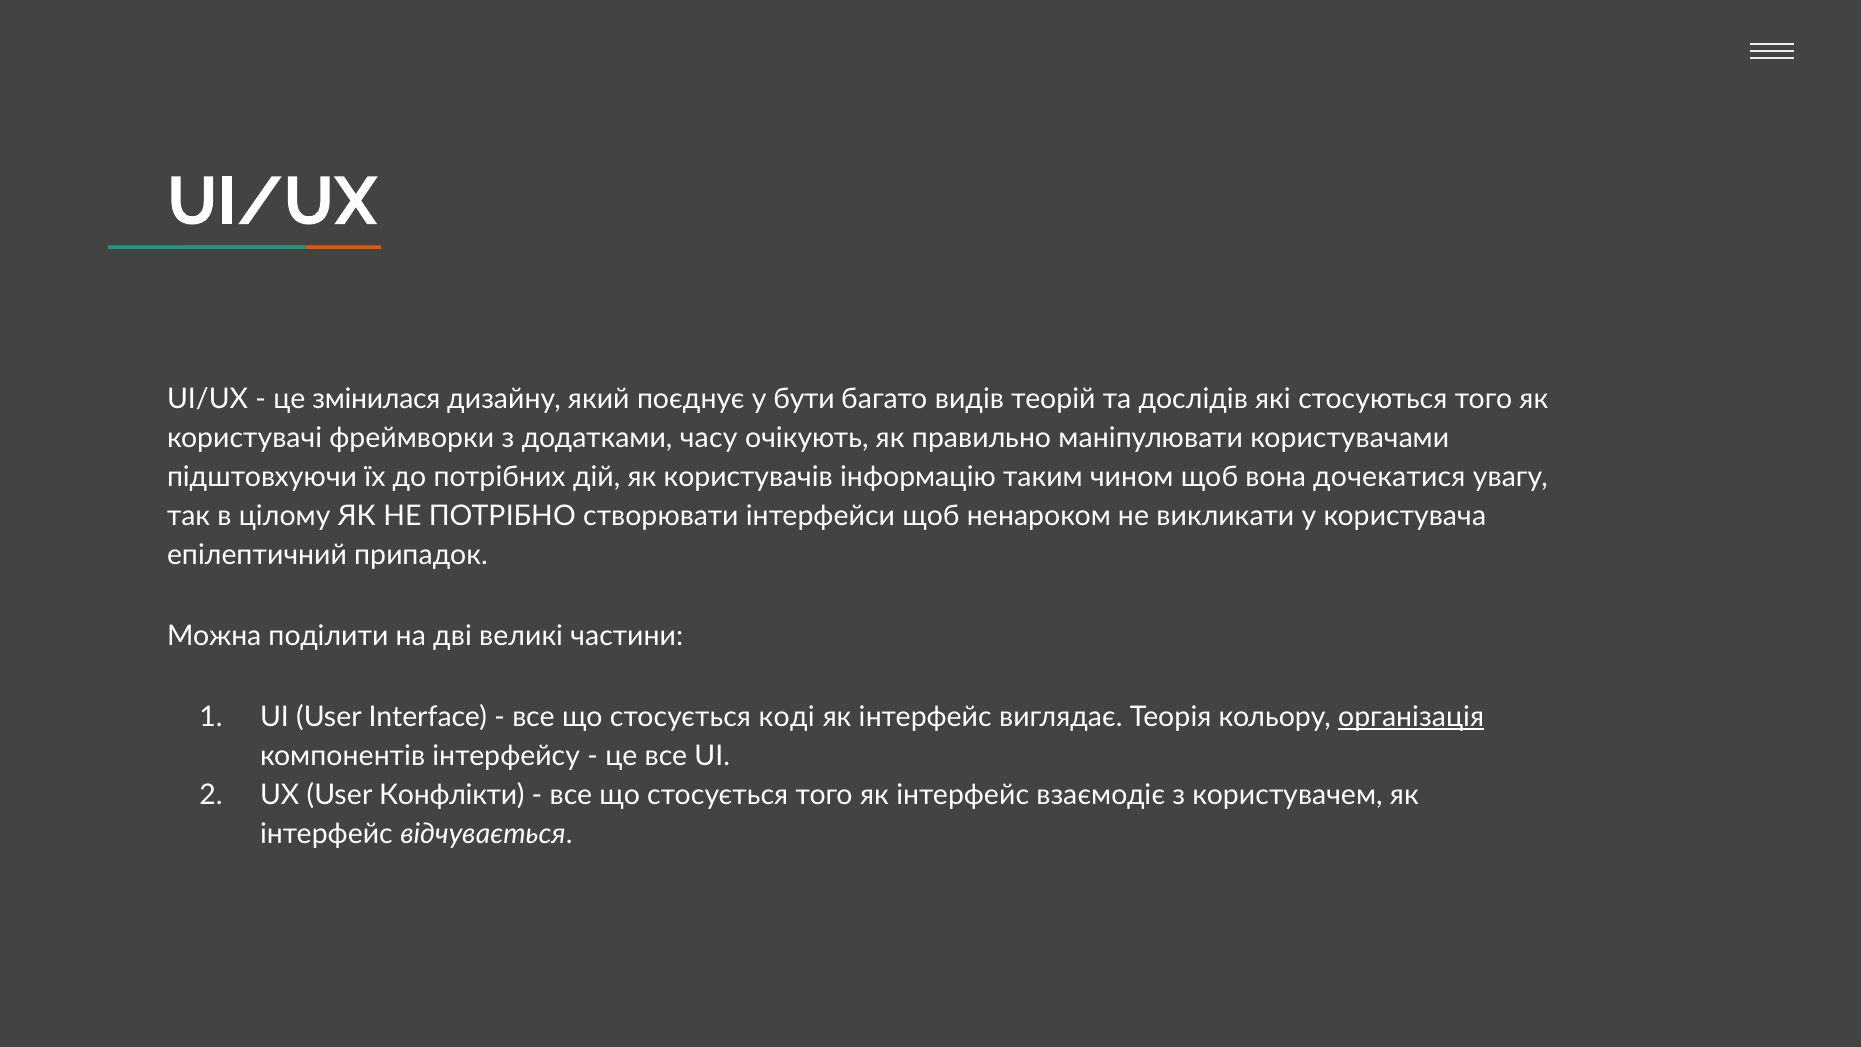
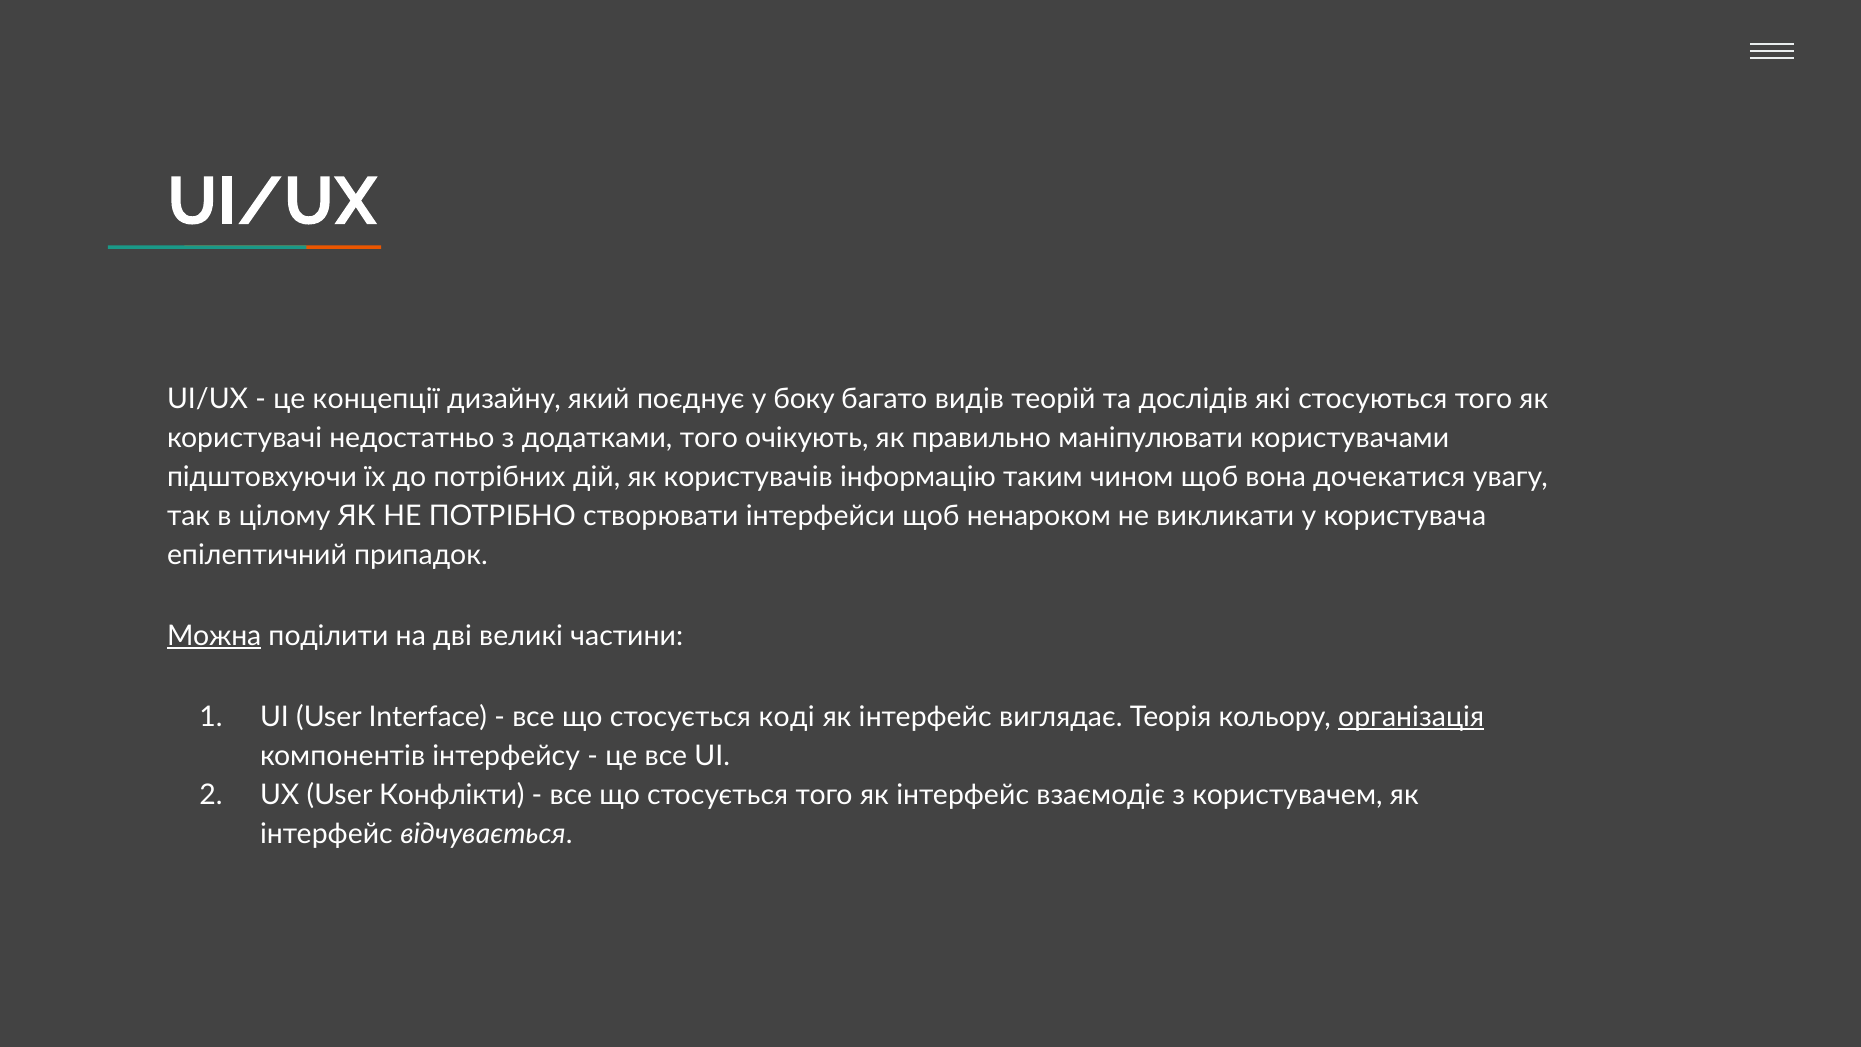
змінилася: змінилася -> концепції
бути: бути -> боку
фреймворки: фреймворки -> недостатньо
додатками часу: часу -> того
Можна underline: none -> present
